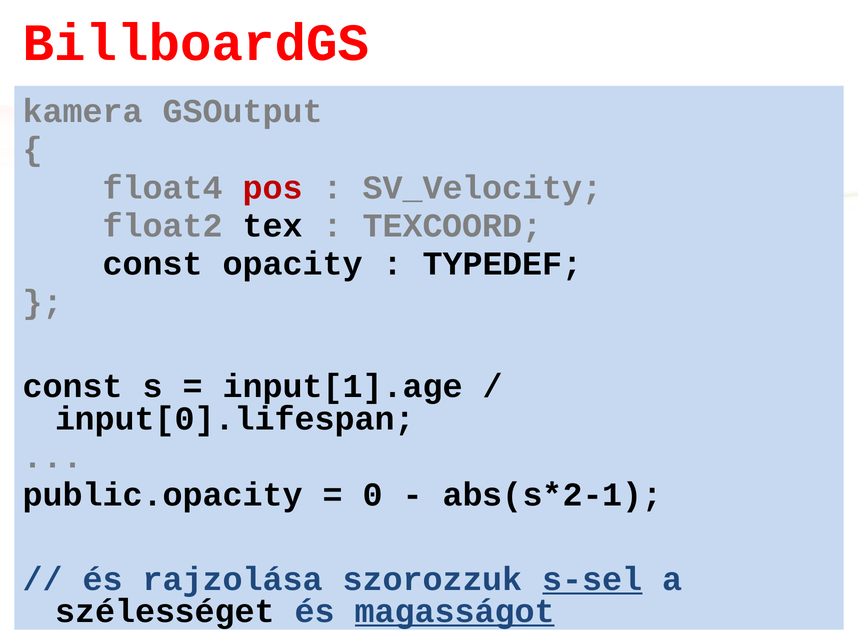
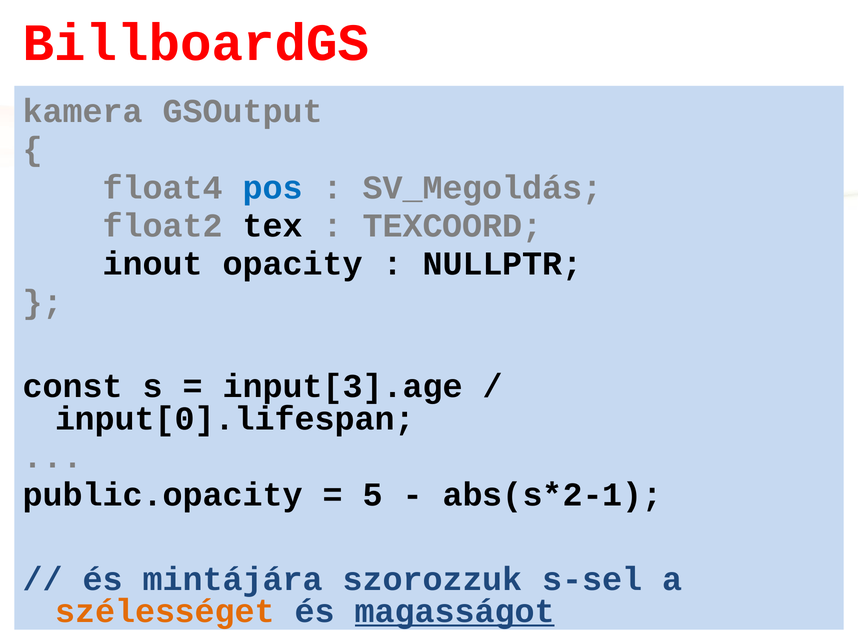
pos colour: red -> blue
SV_Velocity: SV_Velocity -> SV_Megoldás
const at (153, 264): const -> inout
TYPEDEF: TYPEDEF -> NULLPTR
input[1].age: input[1].age -> input[3].age
0: 0 -> 5
rajzolása: rajzolása -> mintájára
s-sel underline: present -> none
szélességet colour: black -> orange
